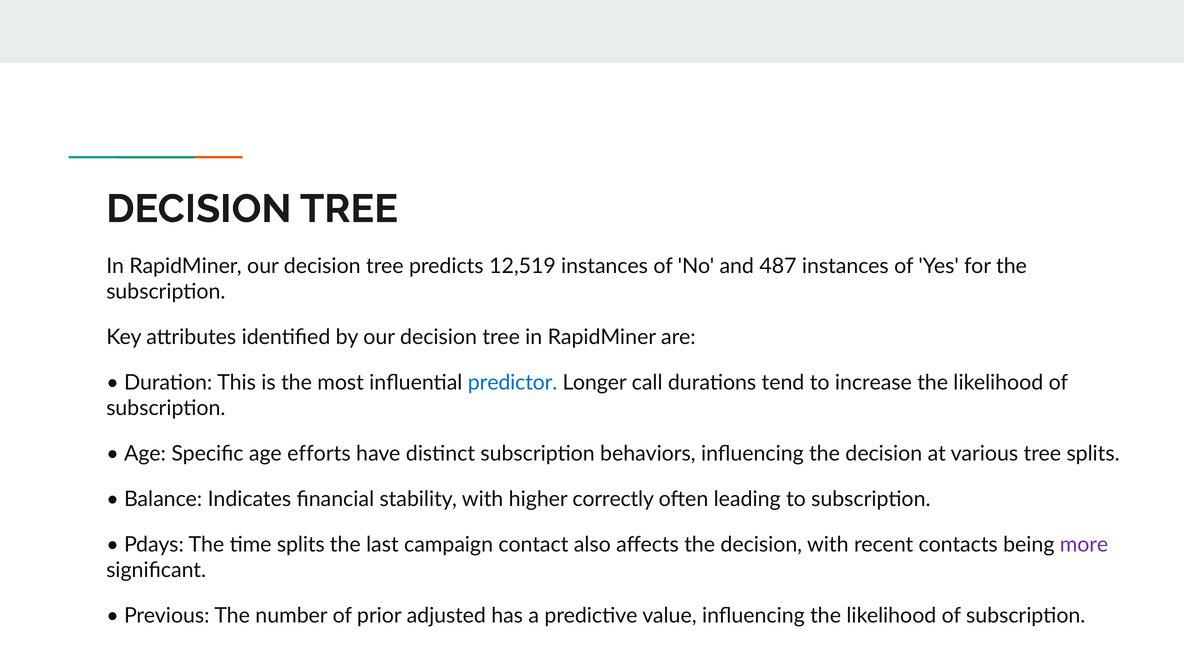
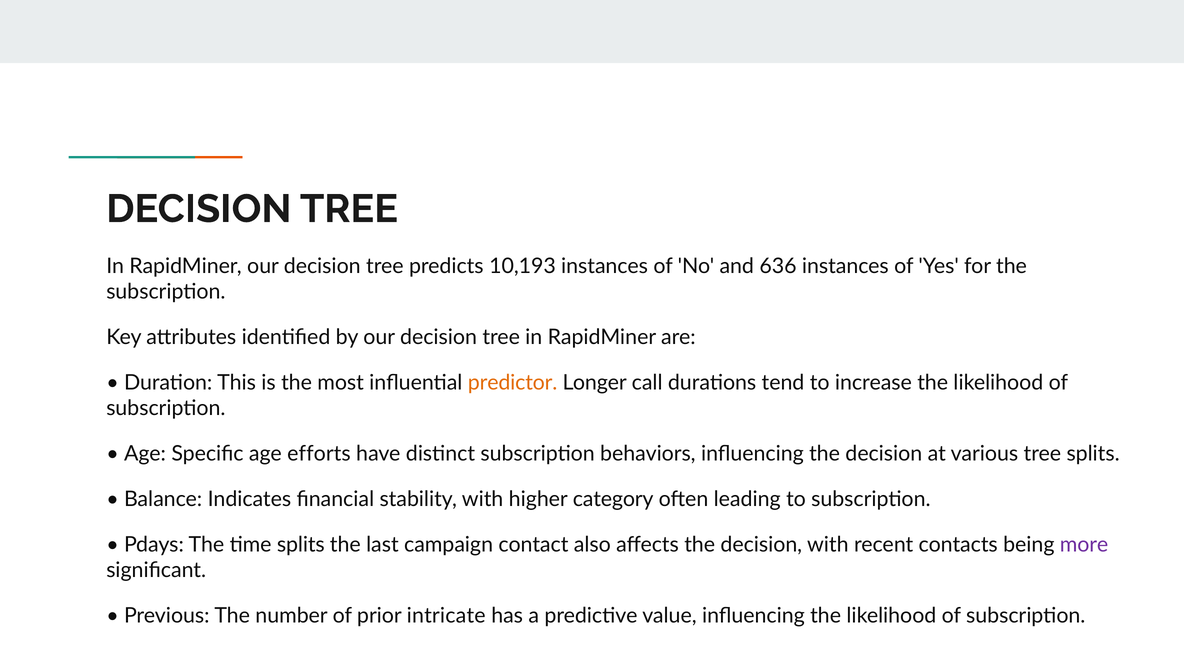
12,519: 12,519 -> 10,193
487: 487 -> 636
predictor colour: blue -> orange
correctly: correctly -> category
adjusted: adjusted -> intricate
